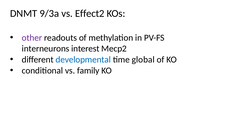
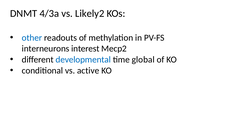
9/3a: 9/3a -> 4/3a
Effect2: Effect2 -> Likely2
other colour: purple -> blue
family: family -> active
